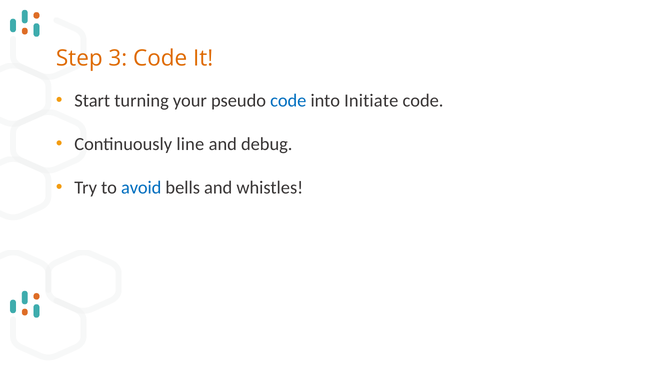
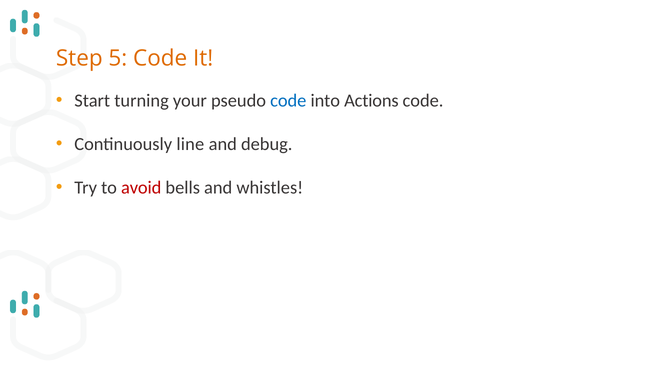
3: 3 -> 5
Initiate: Initiate -> Actions
avoid colour: blue -> red
